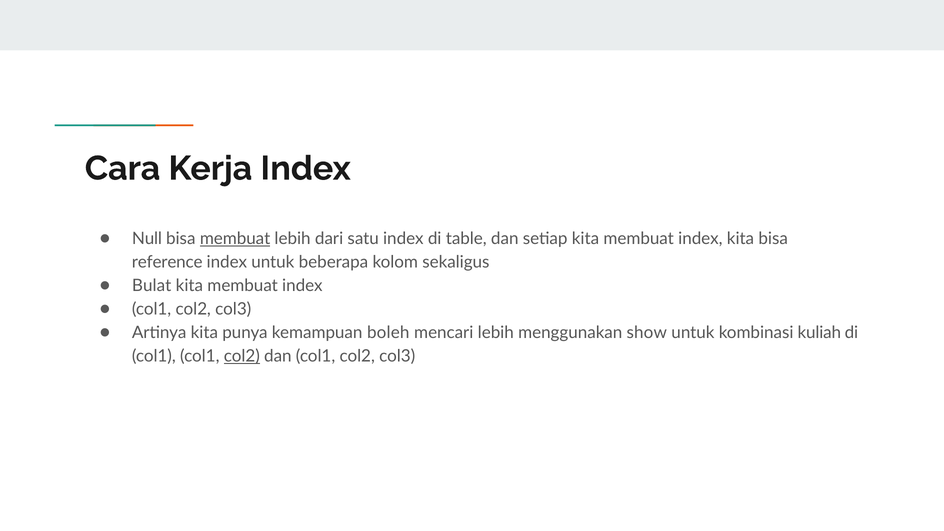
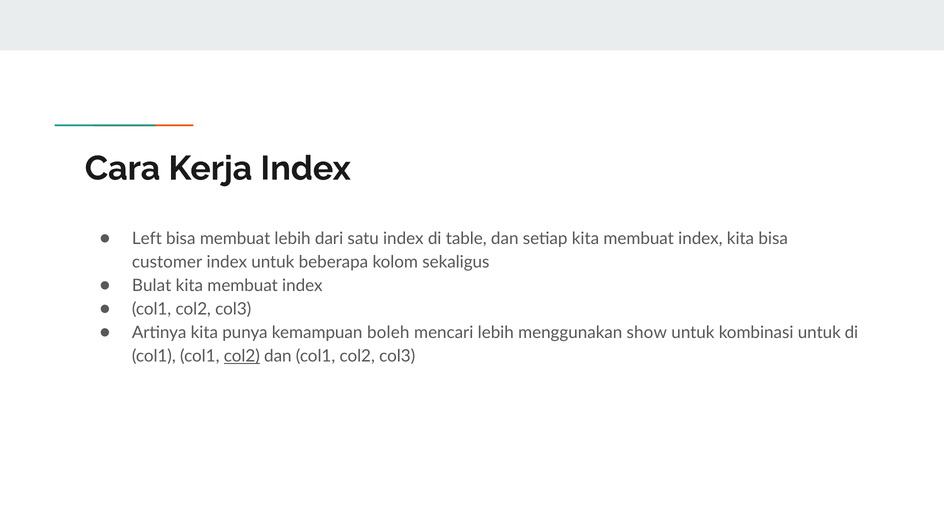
Null: Null -> Left
membuat at (235, 239) underline: present -> none
reference: reference -> customer
kombinasi kuliah: kuliah -> untuk
